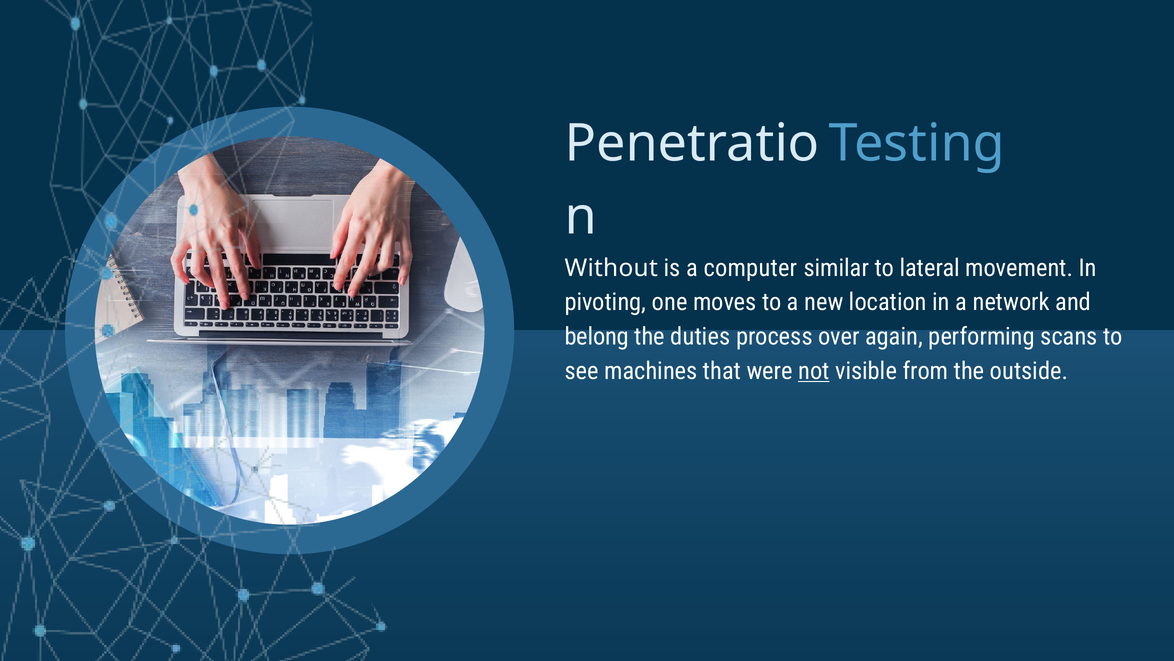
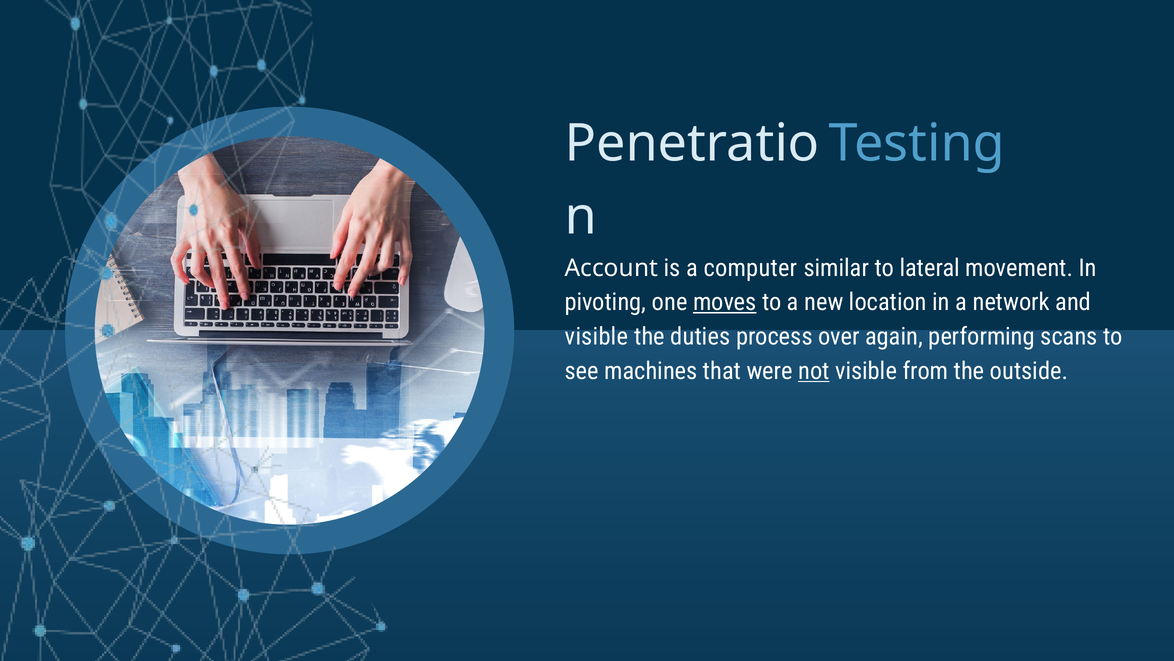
Without: Without -> Account
moves underline: none -> present
belong at (597, 336): belong -> visible
